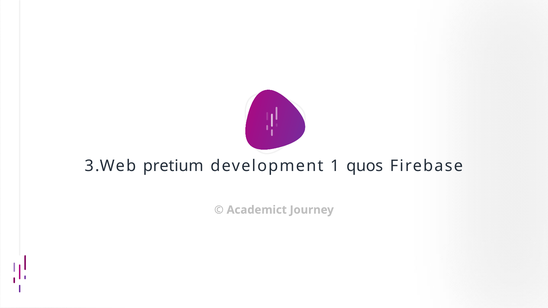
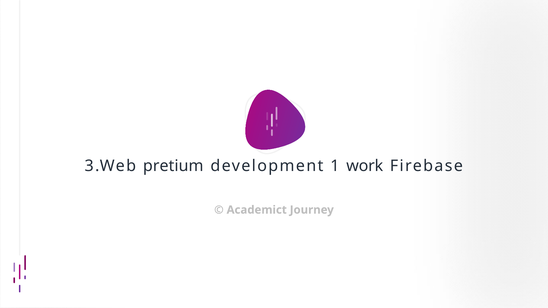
quos: quos -> work
